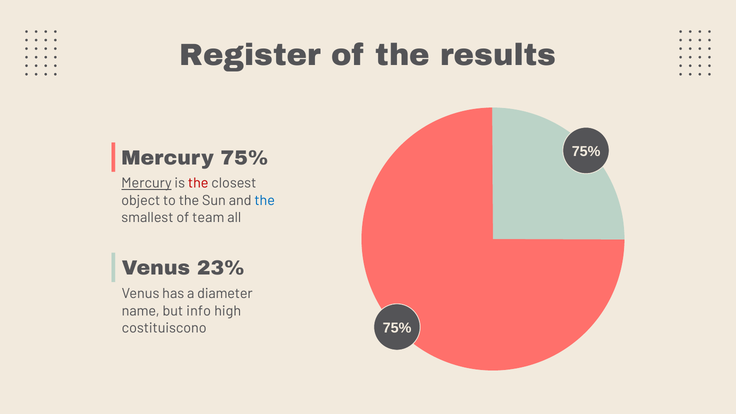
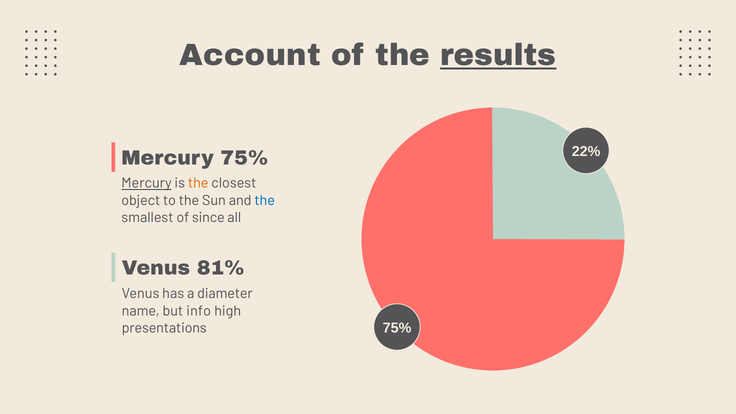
Register: Register -> Account
results underline: none -> present
75% at (586, 151): 75% -> 22%
the at (198, 183) colour: red -> orange
team: team -> since
23%: 23% -> 81%
costituiscono: costituiscono -> presentations
